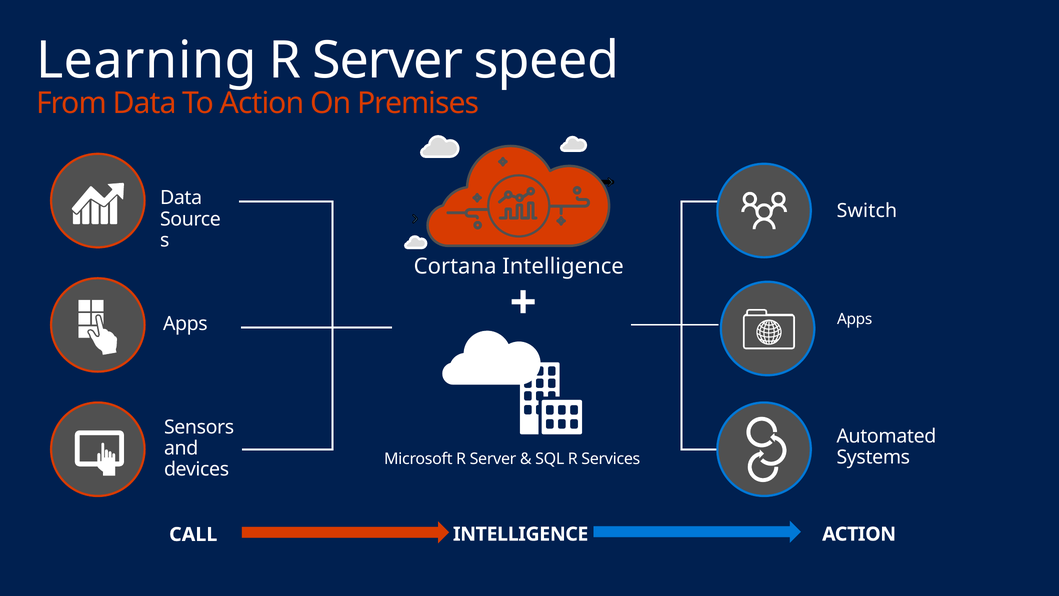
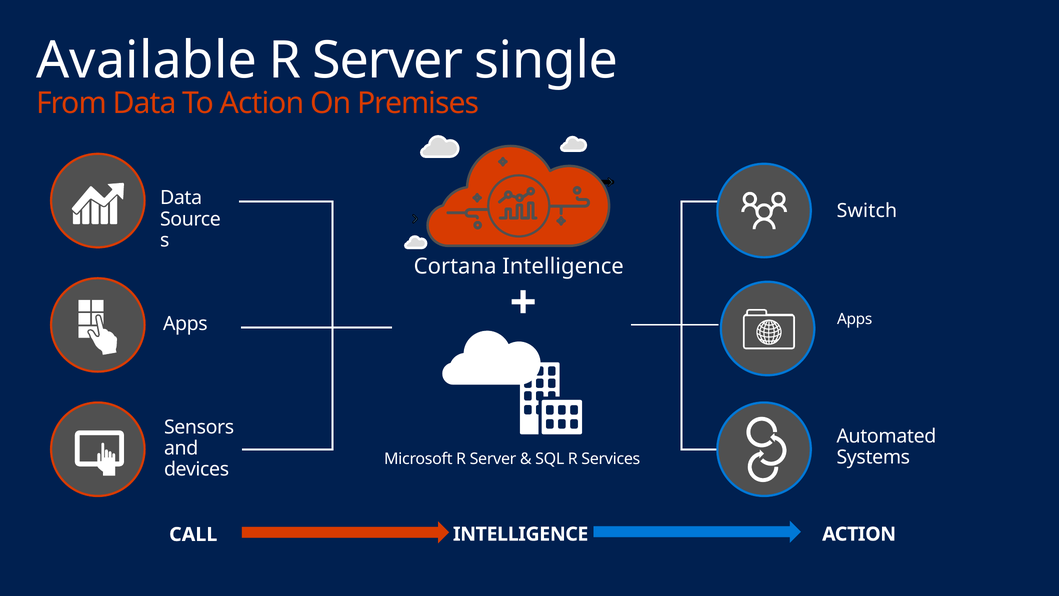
Learning: Learning -> Available
speed: speed -> single
